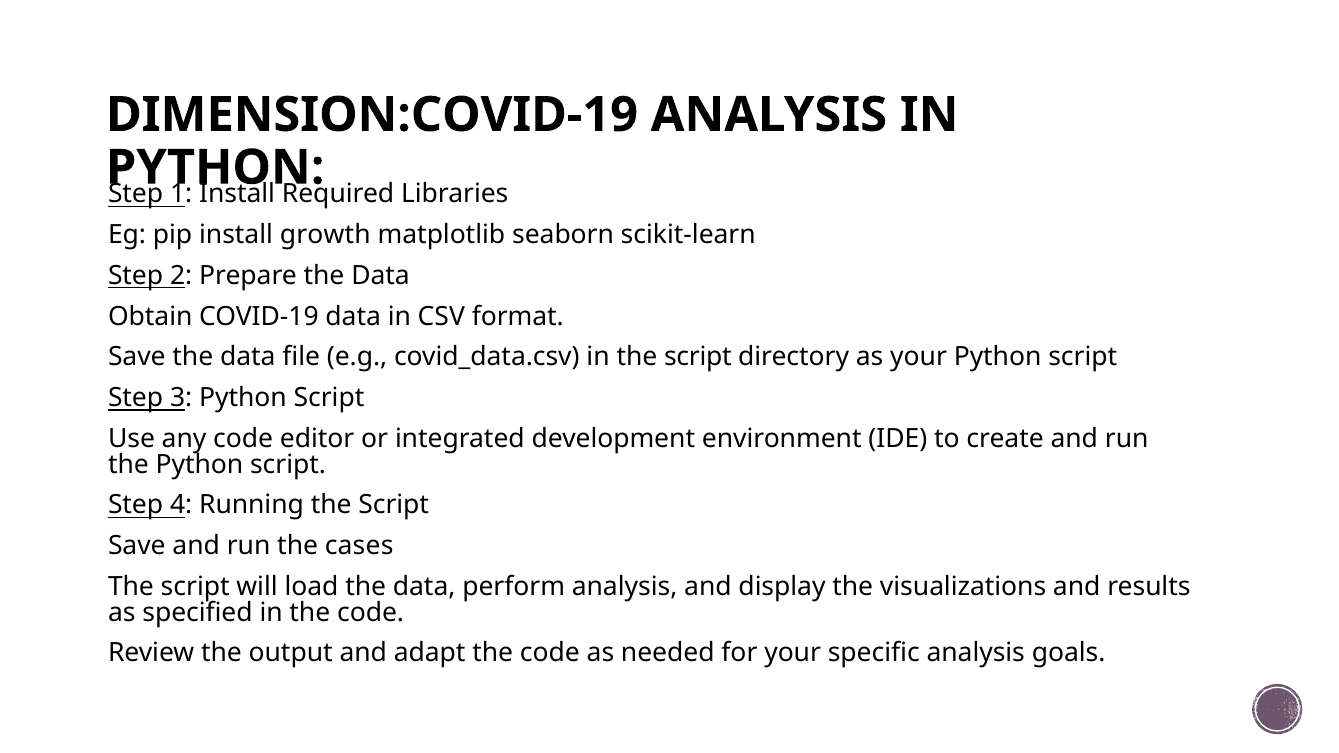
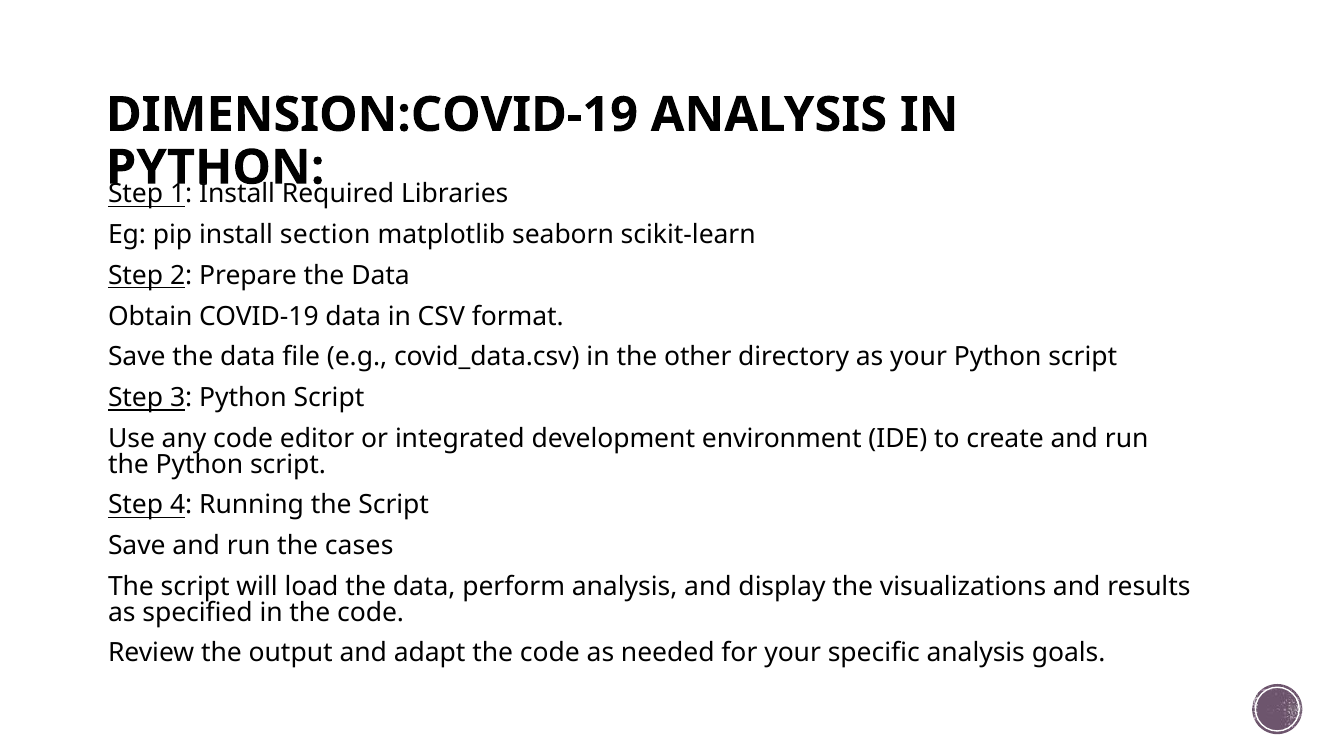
growth: growth -> section
in the script: script -> other
